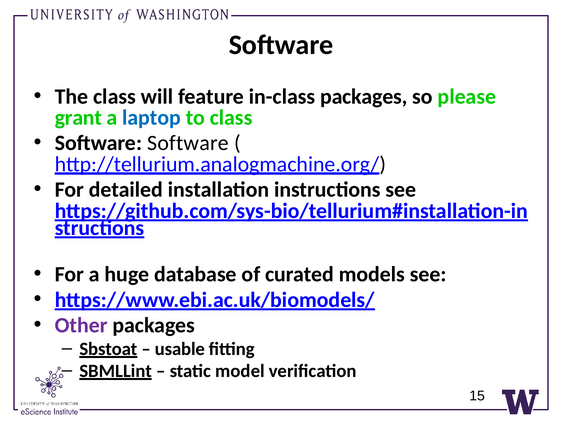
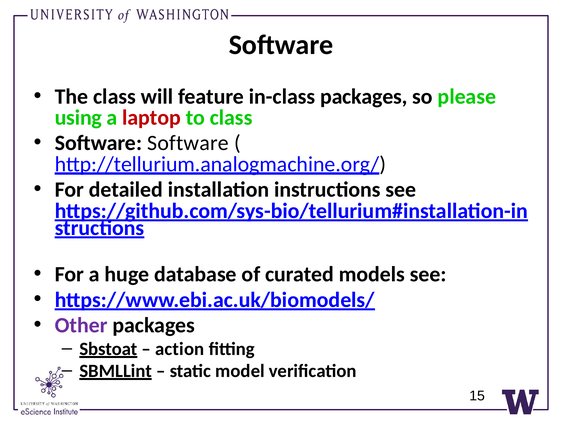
grant: grant -> using
laptop colour: blue -> red
usable: usable -> action
